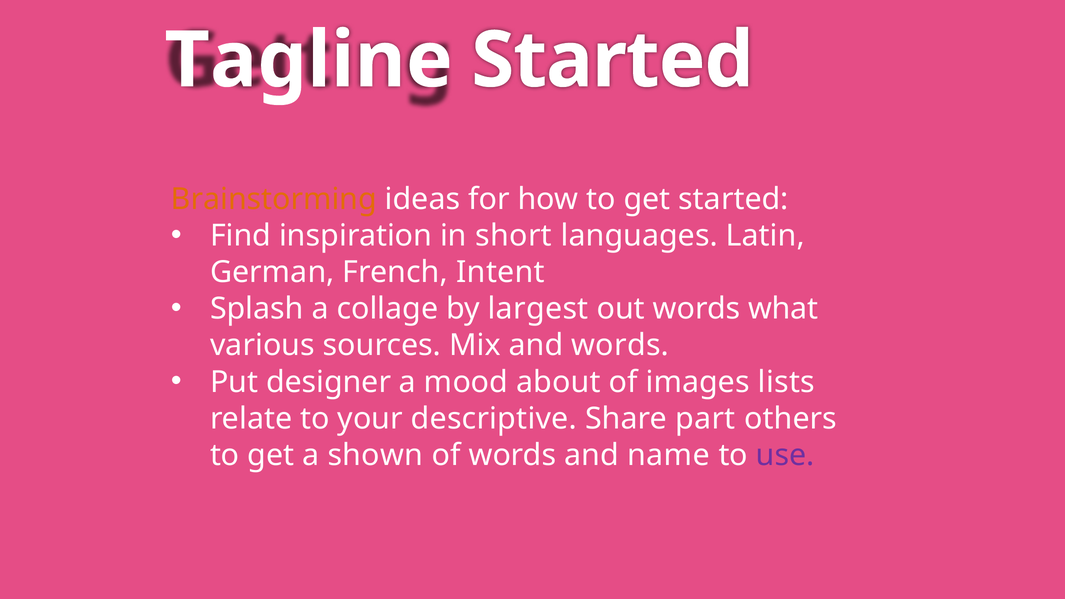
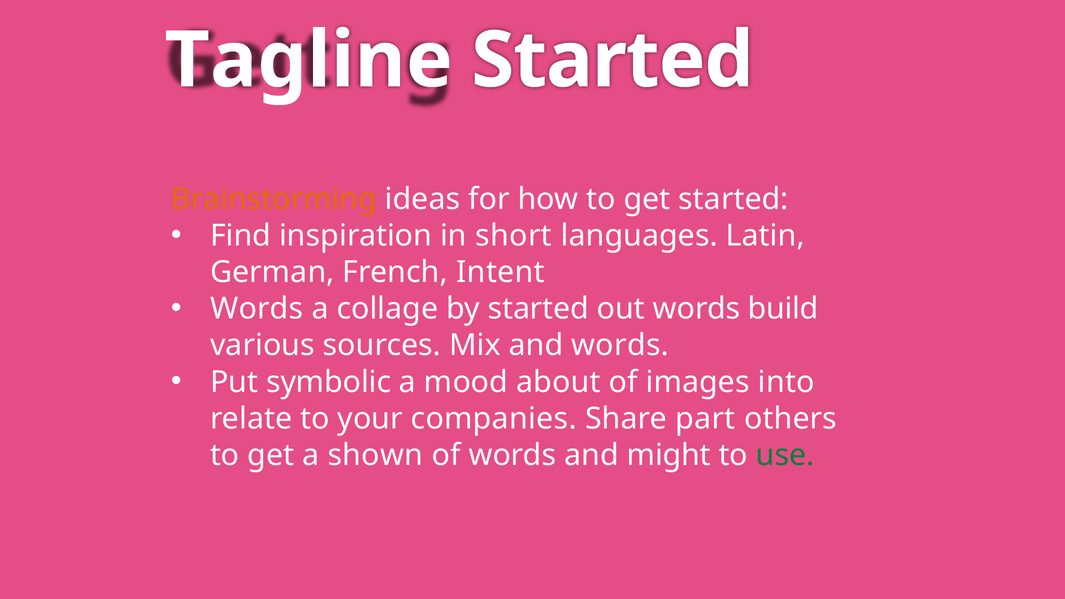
Splash at (257, 309): Splash -> Words
by largest: largest -> started
what: what -> build
designer: designer -> symbolic
lists: lists -> into
descriptive: descriptive -> companies
name: name -> might
use colour: purple -> green
